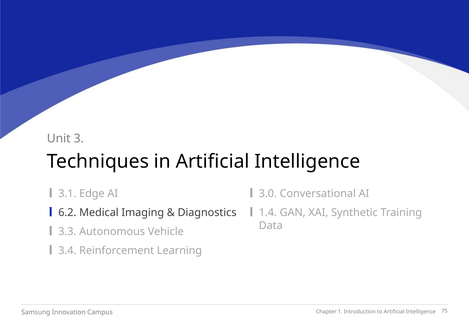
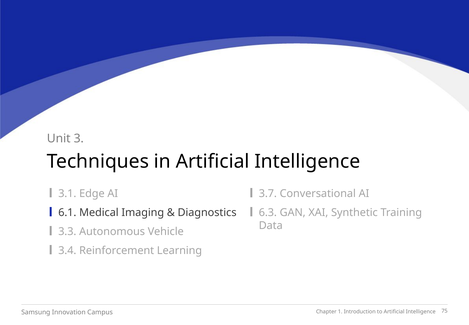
3.0: 3.0 -> 3.7
6.2: 6.2 -> 6.1
1.4: 1.4 -> 6.3
